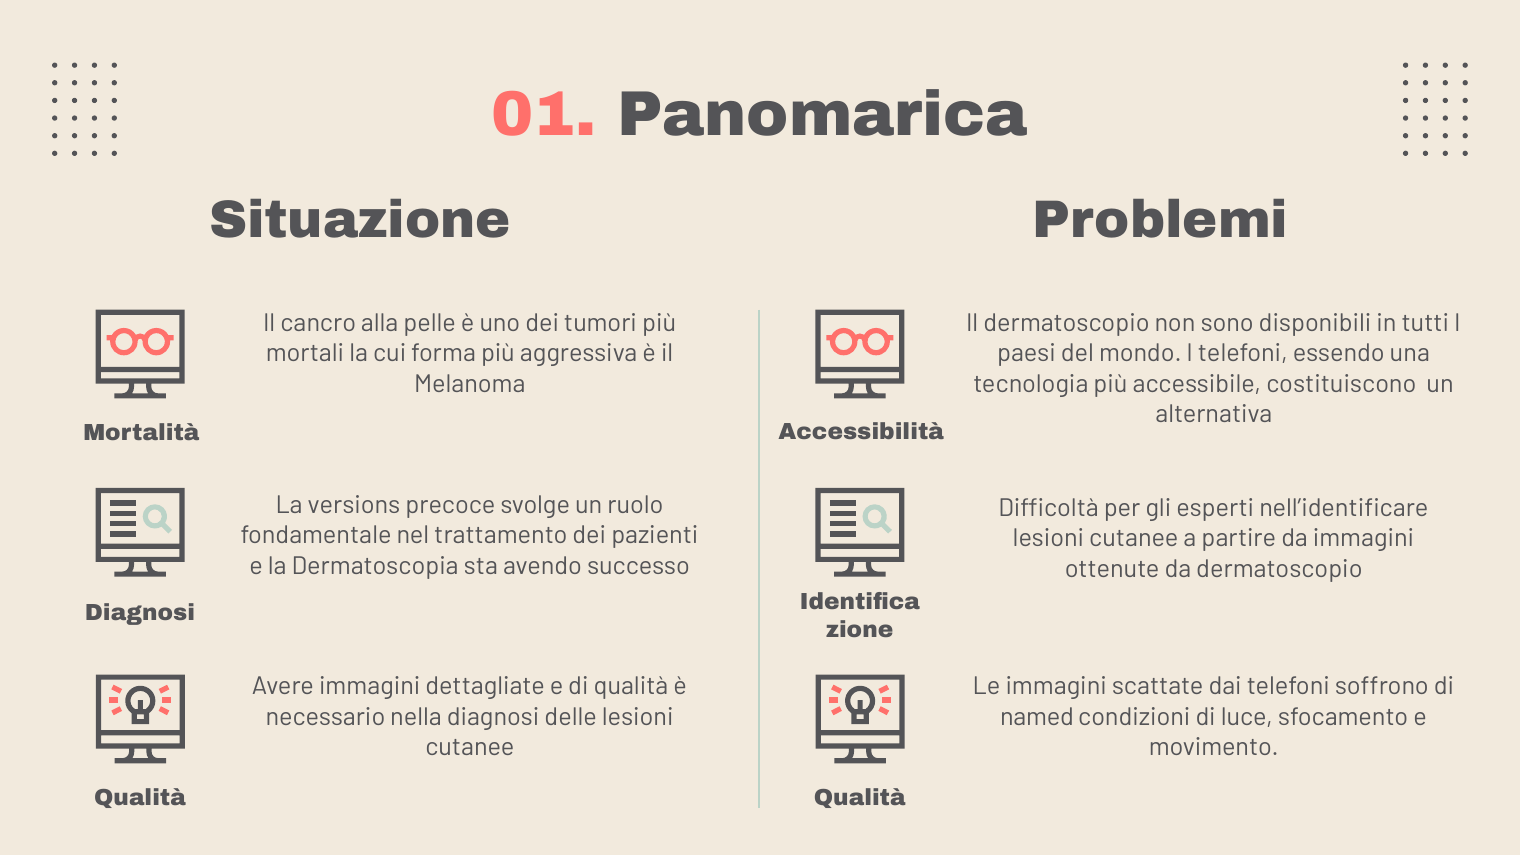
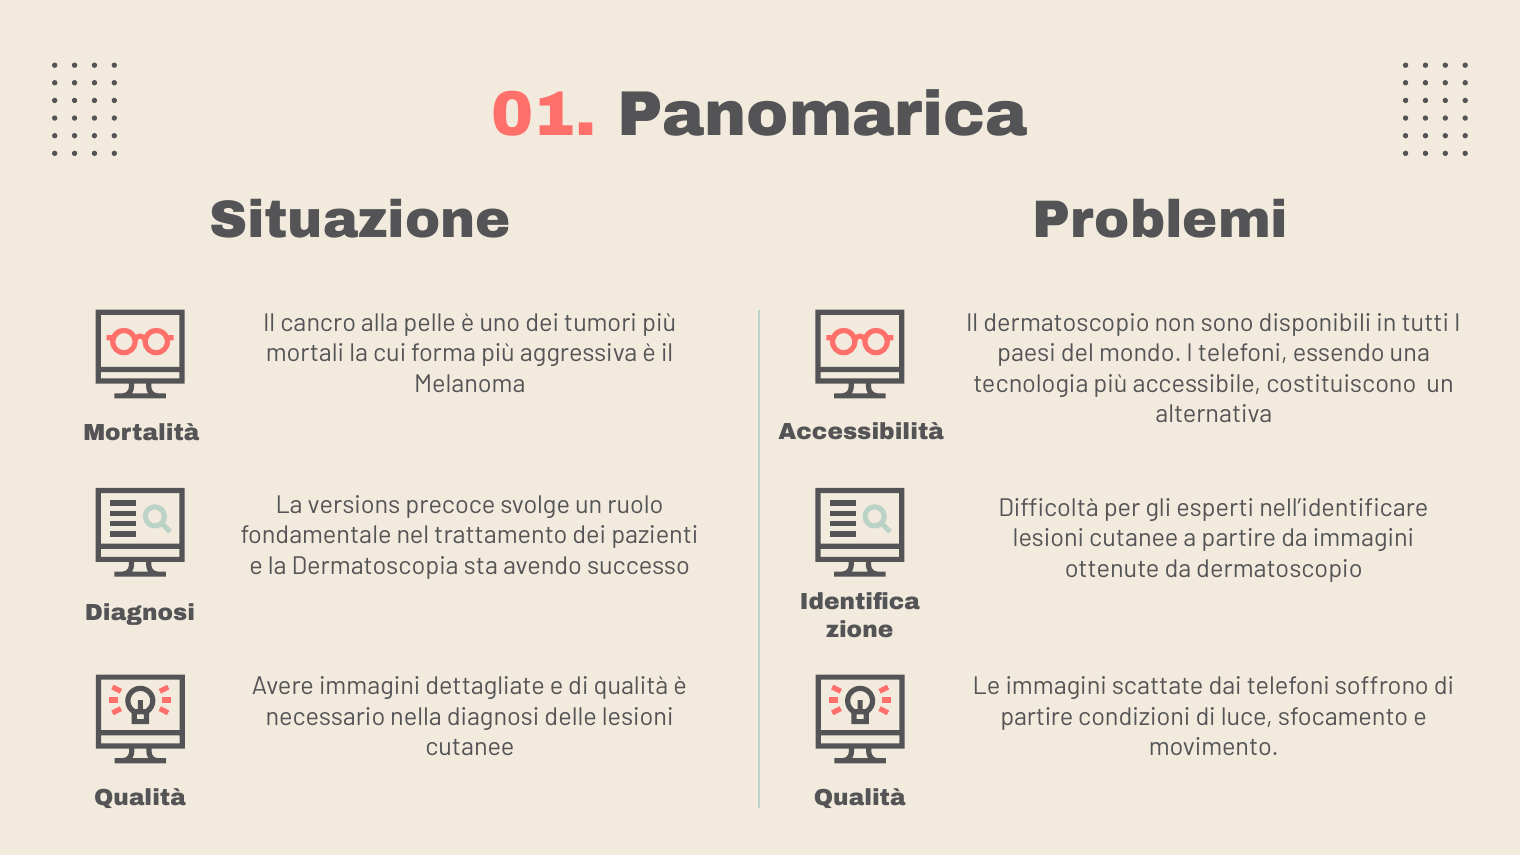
named at (1037, 717): named -> partire
